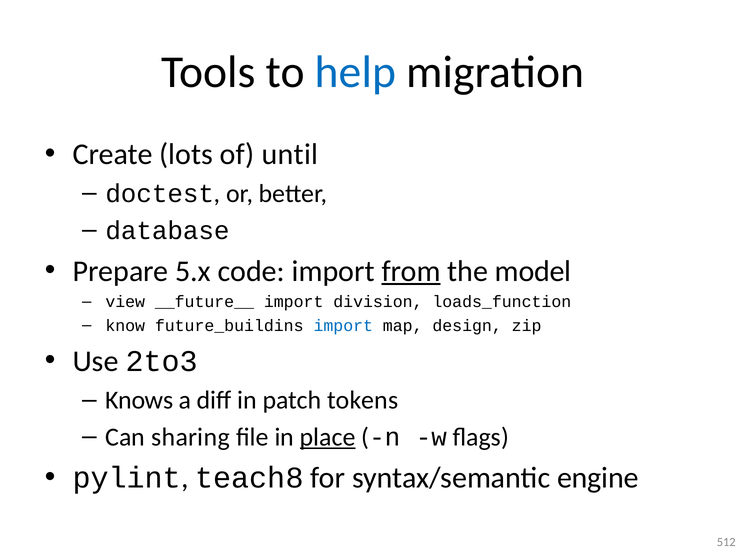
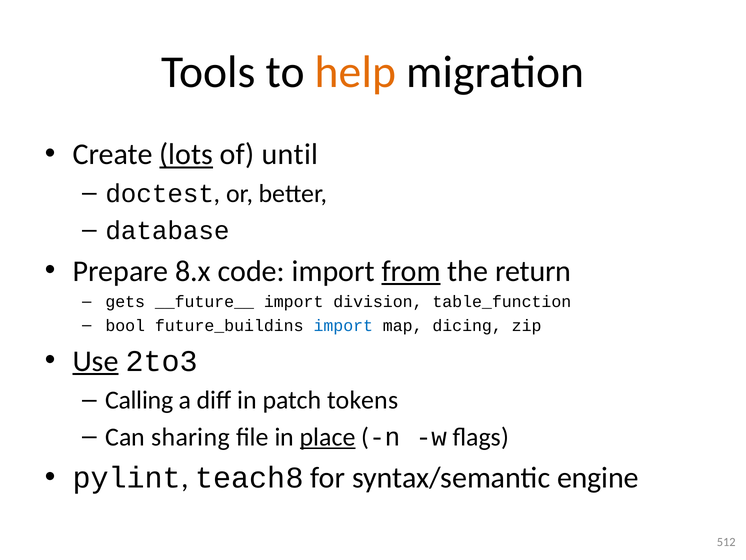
help colour: blue -> orange
lots underline: none -> present
5.x: 5.x -> 8.x
model: model -> return
view: view -> gets
loads_function: loads_function -> table_function
know: know -> bool
design: design -> dicing
Use underline: none -> present
Knows: Knows -> Calling
